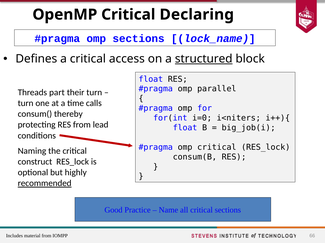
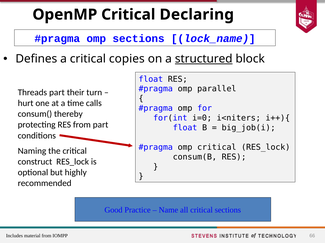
access: access -> copies
turn at (26, 103): turn -> hurt
from lead: lead -> part
recommended underline: present -> none
